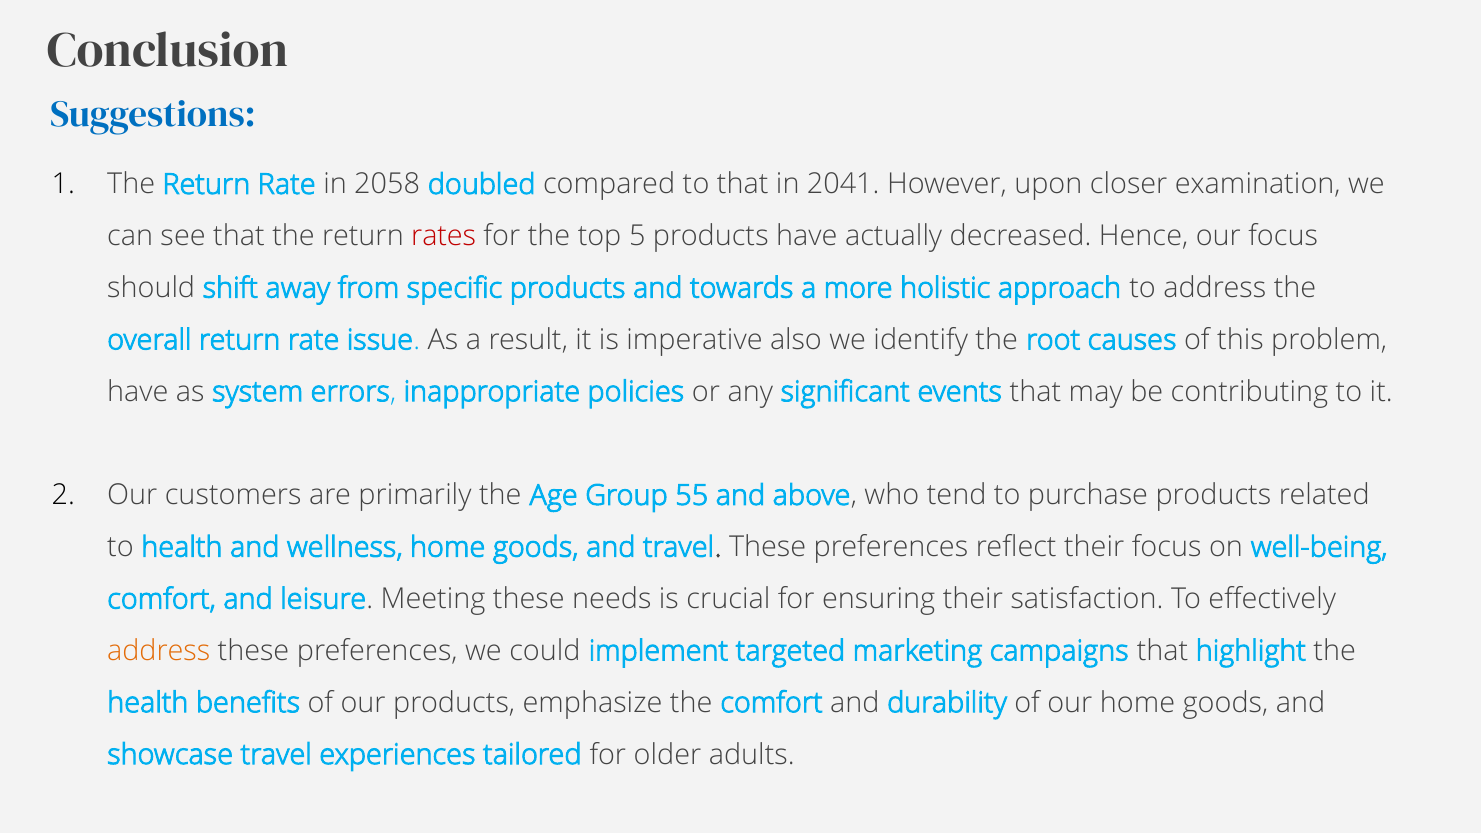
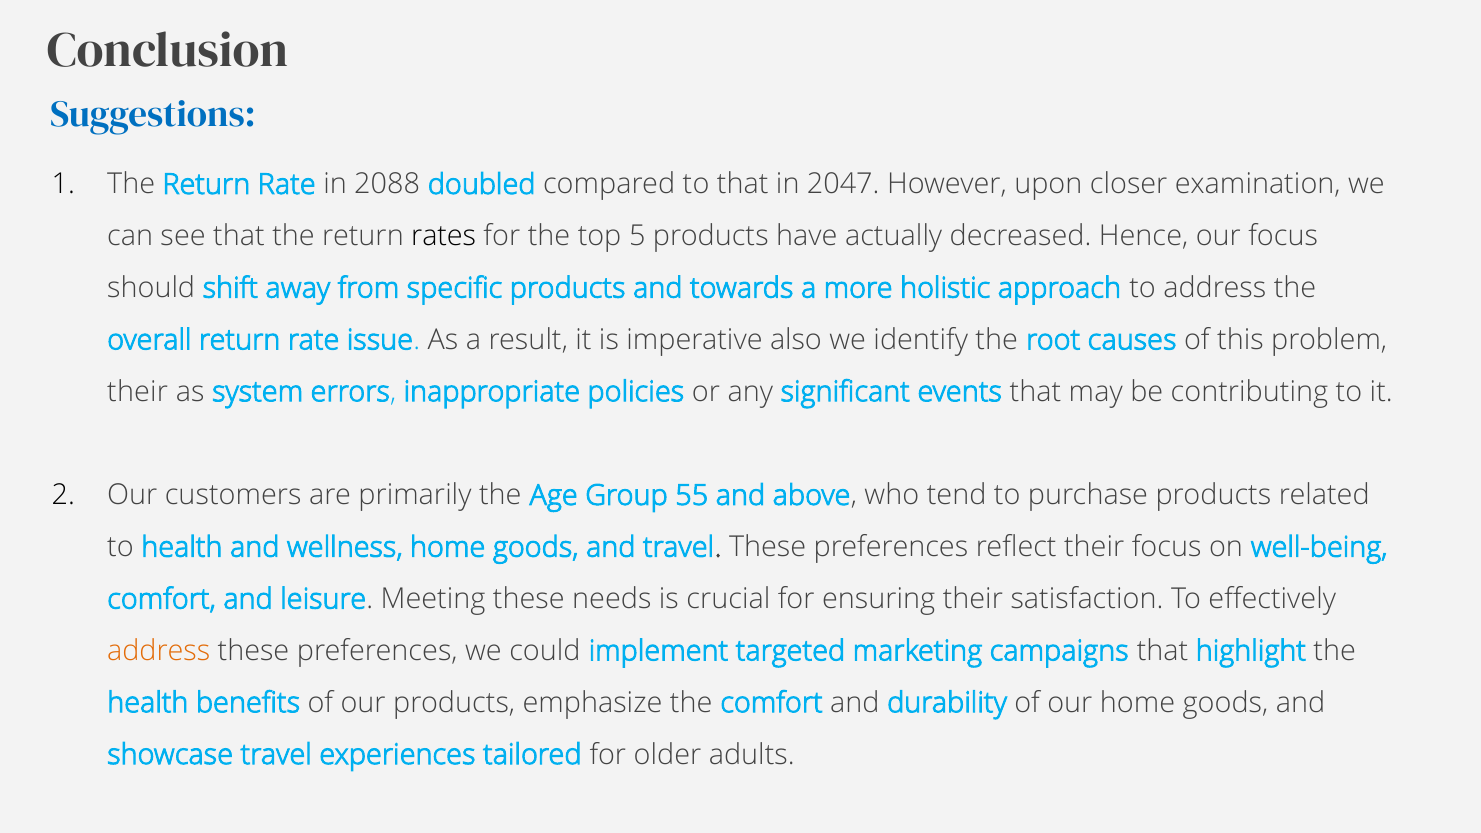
2058: 2058 -> 2088
2041: 2041 -> 2047
rates colour: red -> black
have at (138, 392): have -> their
